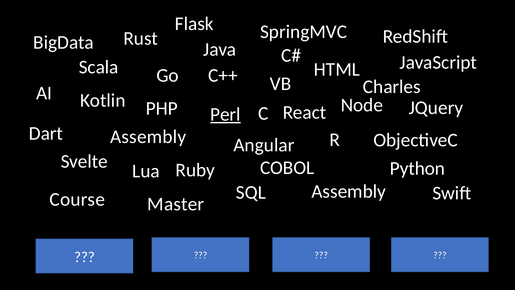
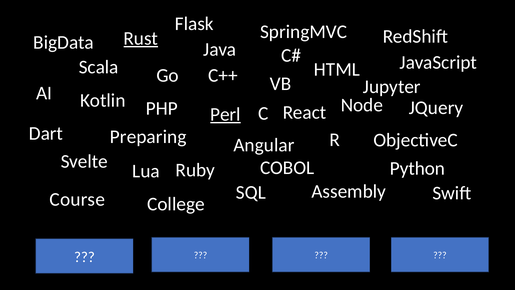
Rust underline: none -> present
Charles: Charles -> Jupyter
Assembly at (148, 137): Assembly -> Preparing
Master: Master -> College
